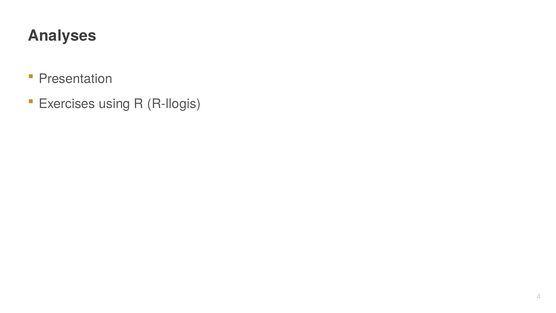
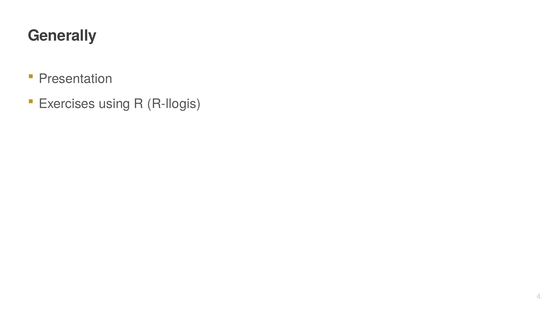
Analyses: Analyses -> Generally
